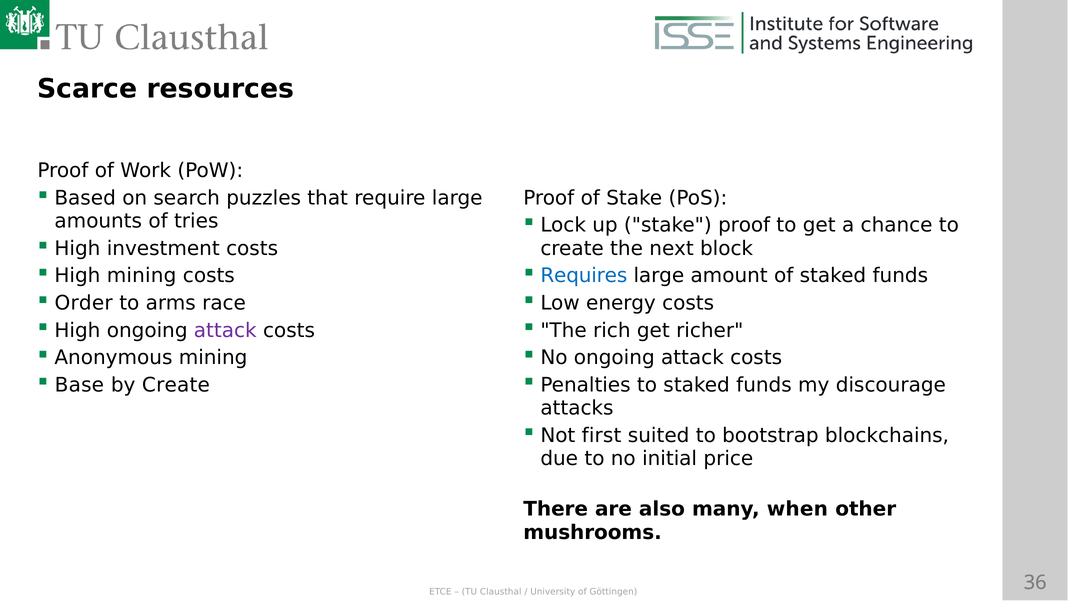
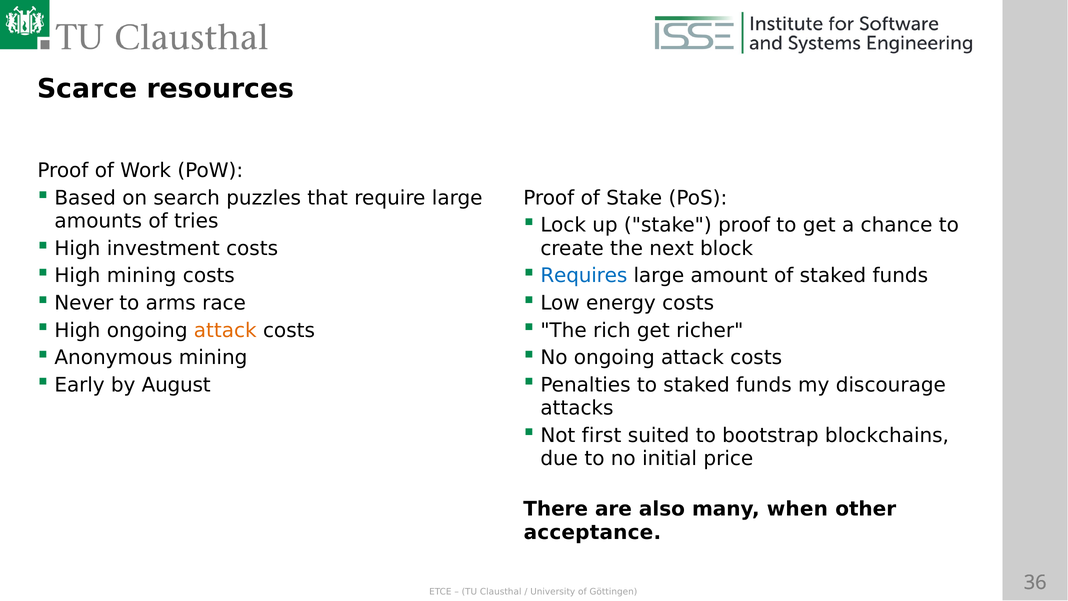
Order: Order -> Never
attack at (225, 330) colour: purple -> orange
Base: Base -> Early
by Create: Create -> August
mushrooms: mushrooms -> acceptance
